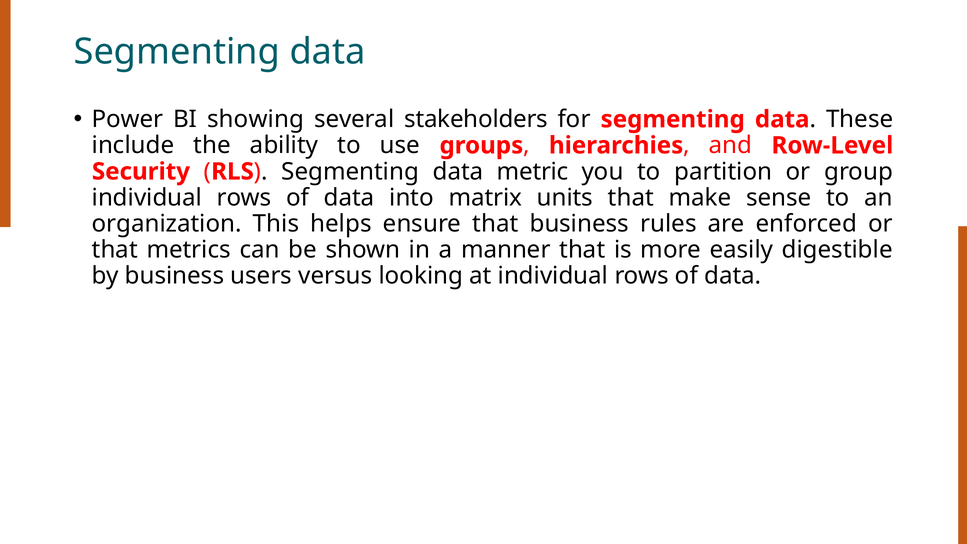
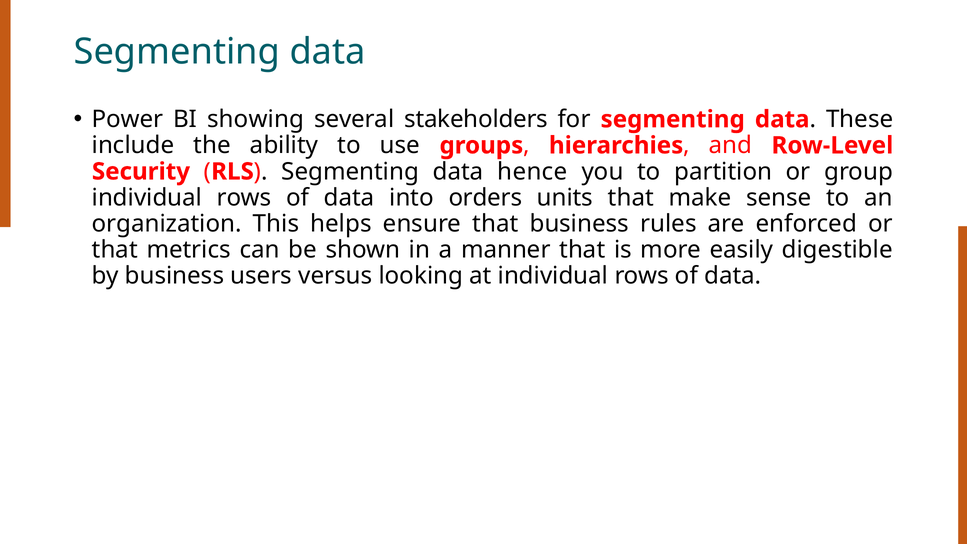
metric: metric -> hence
matrix: matrix -> orders
